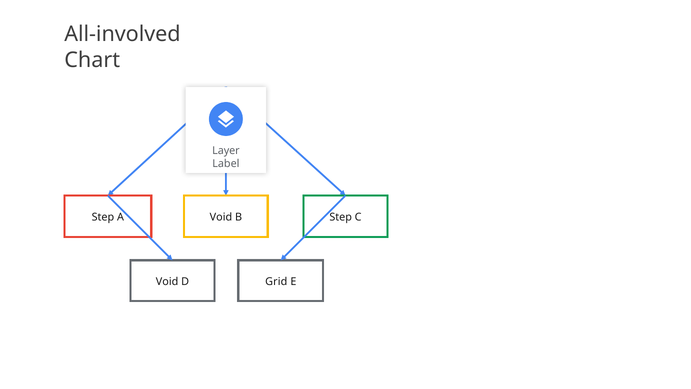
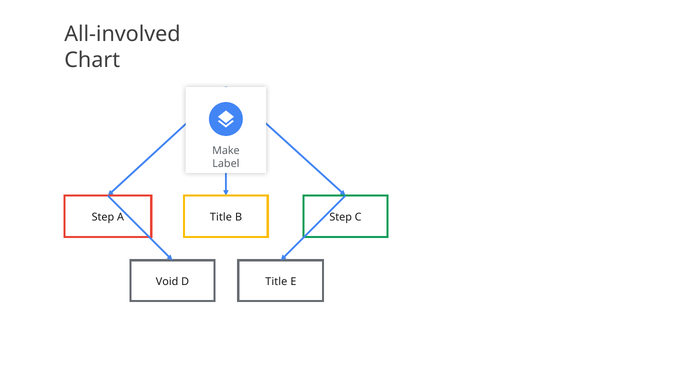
Layer: Layer -> Make
Void at (221, 217): Void -> Title
D Grid: Grid -> Title
